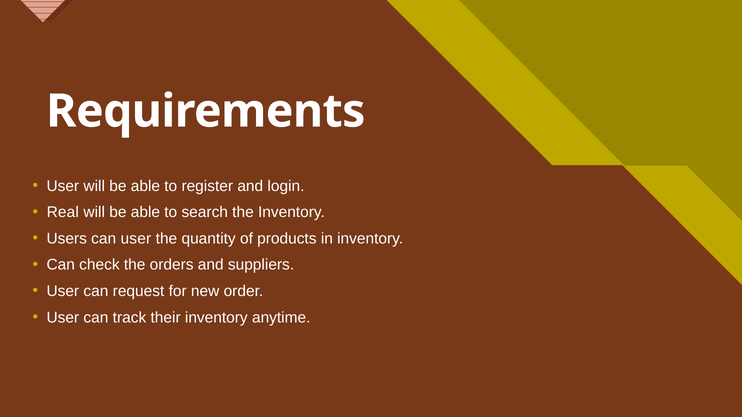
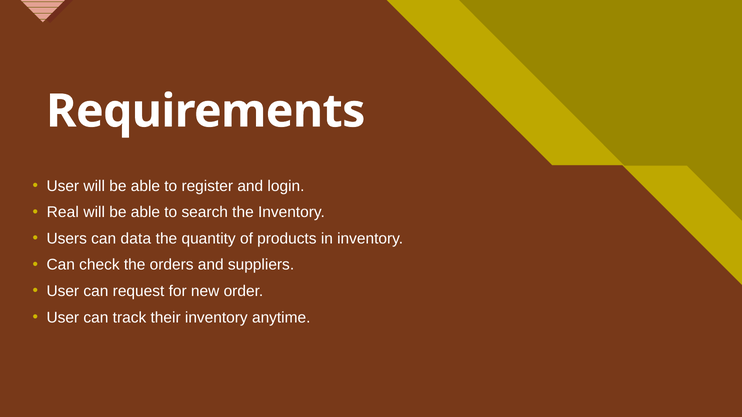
can user: user -> data
